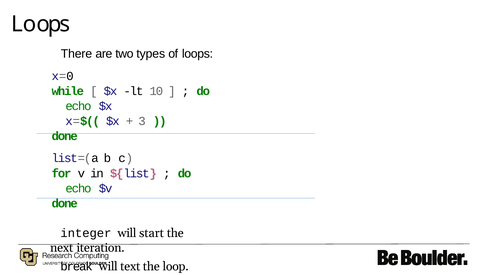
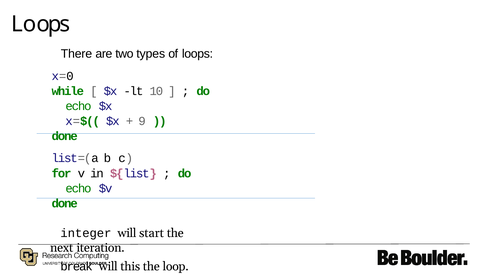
3: 3 -> 9
text: text -> this
